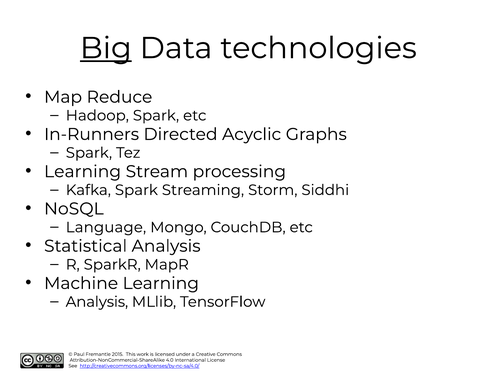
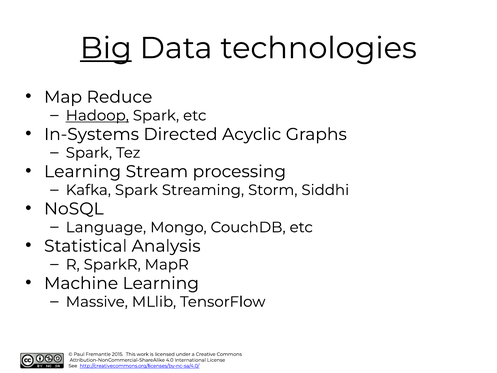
Hadoop underline: none -> present
In-Runners: In-Runners -> In-Systems
Analysis at (97, 302): Analysis -> Massive
